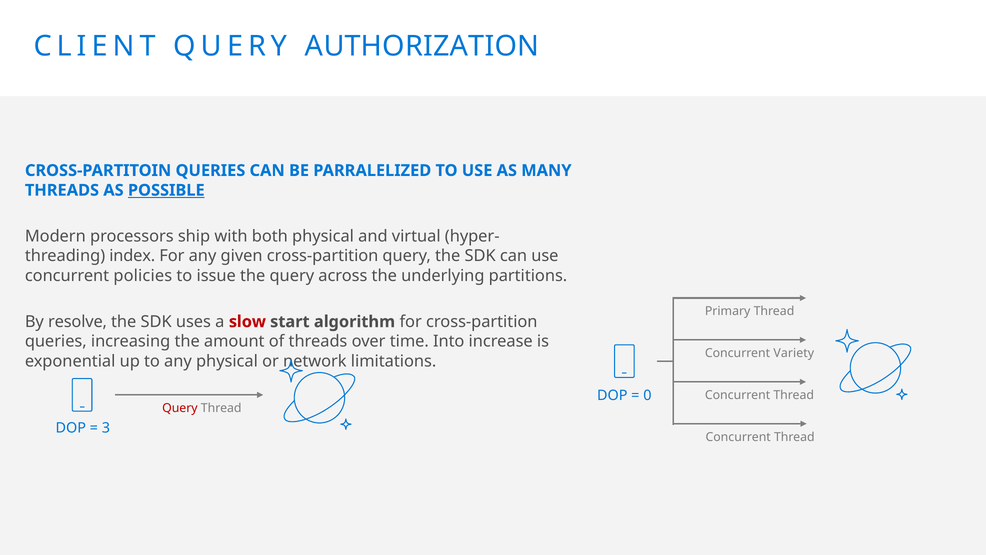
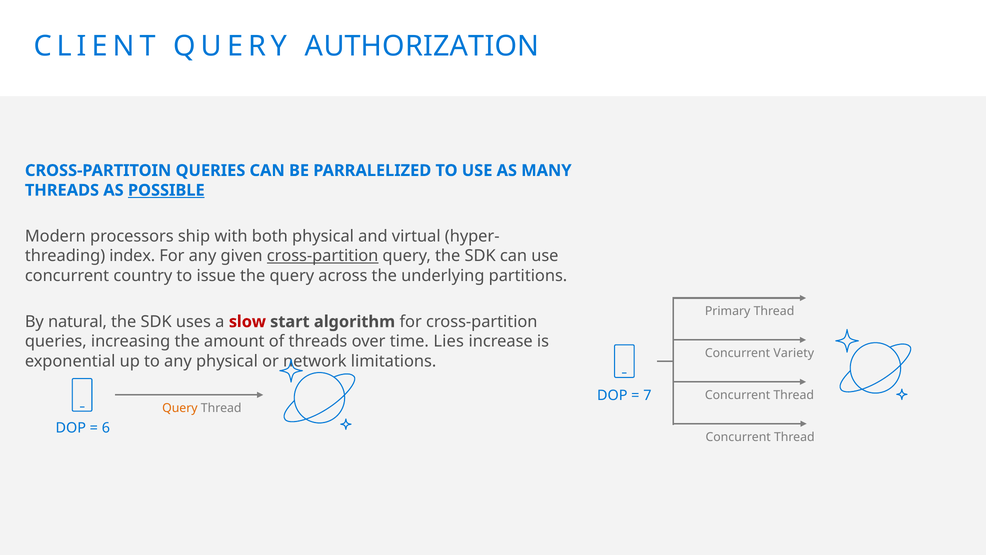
cross-partition at (323, 256) underline: none -> present
policies: policies -> country
resolve: resolve -> natural
Into: Into -> Lies
0: 0 -> 7
Query at (180, 408) colour: red -> orange
3: 3 -> 6
